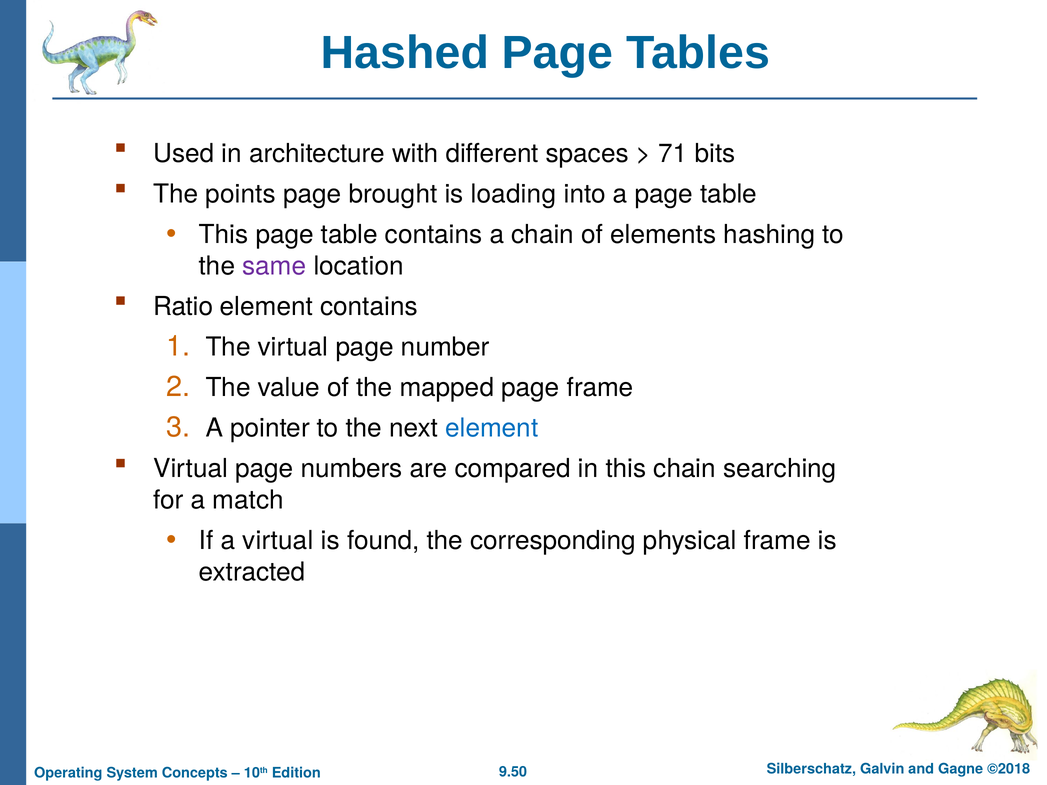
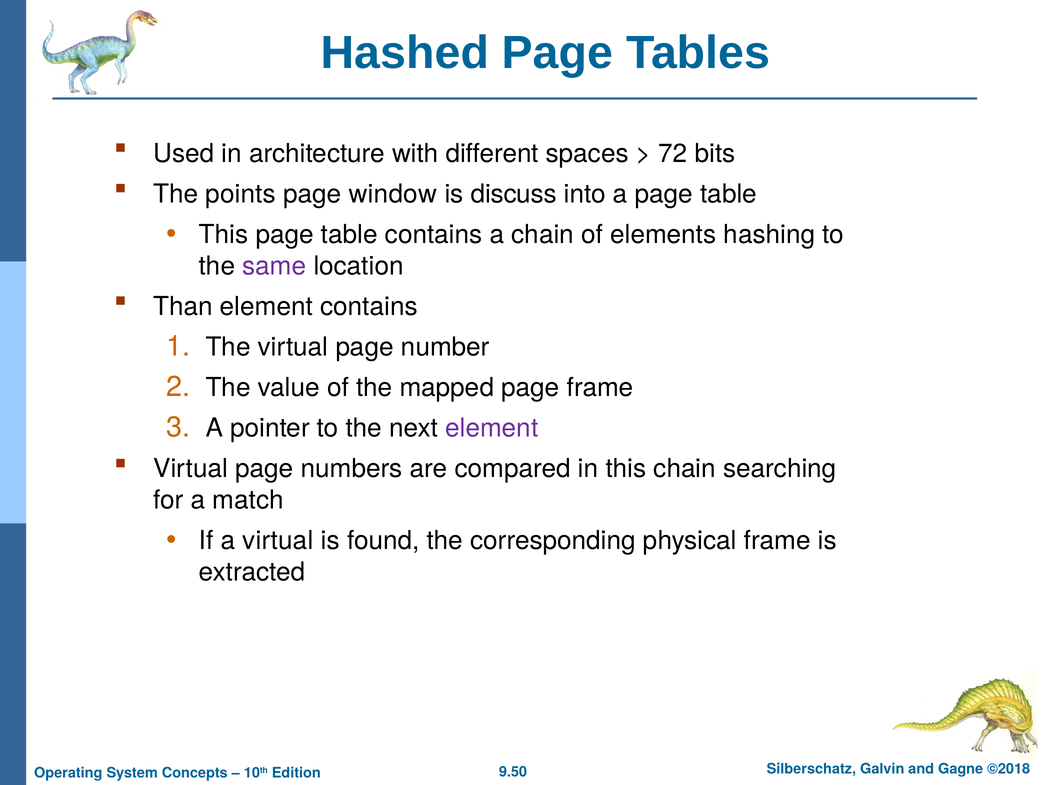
71: 71 -> 72
brought: brought -> window
loading: loading -> discuss
Ratio: Ratio -> Than
element at (492, 428) colour: blue -> purple
